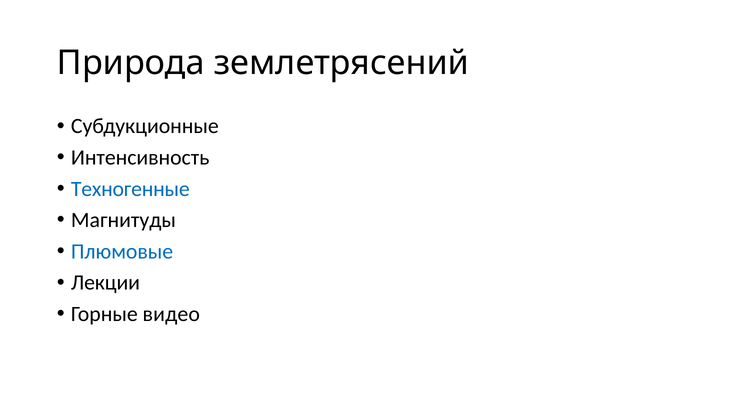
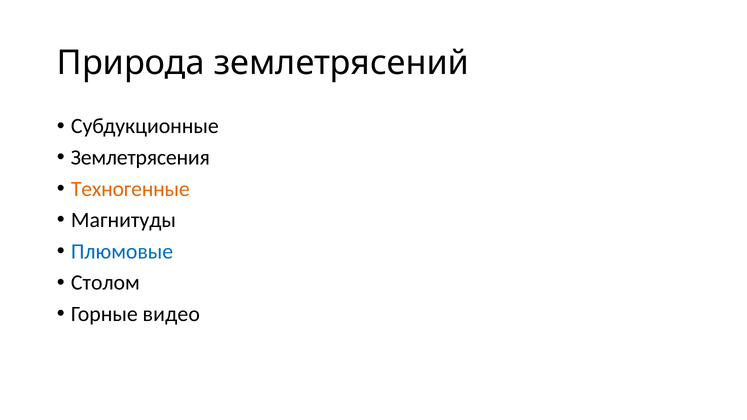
Интенсивность: Интенсивность -> Землетрясения
Техногенные colour: blue -> orange
Лекции: Лекции -> Столом
